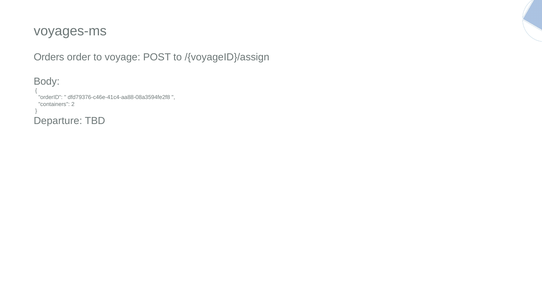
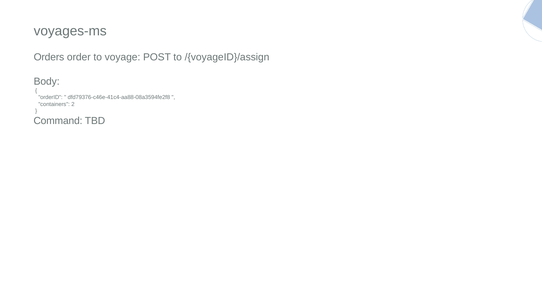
Departure: Departure -> Command
